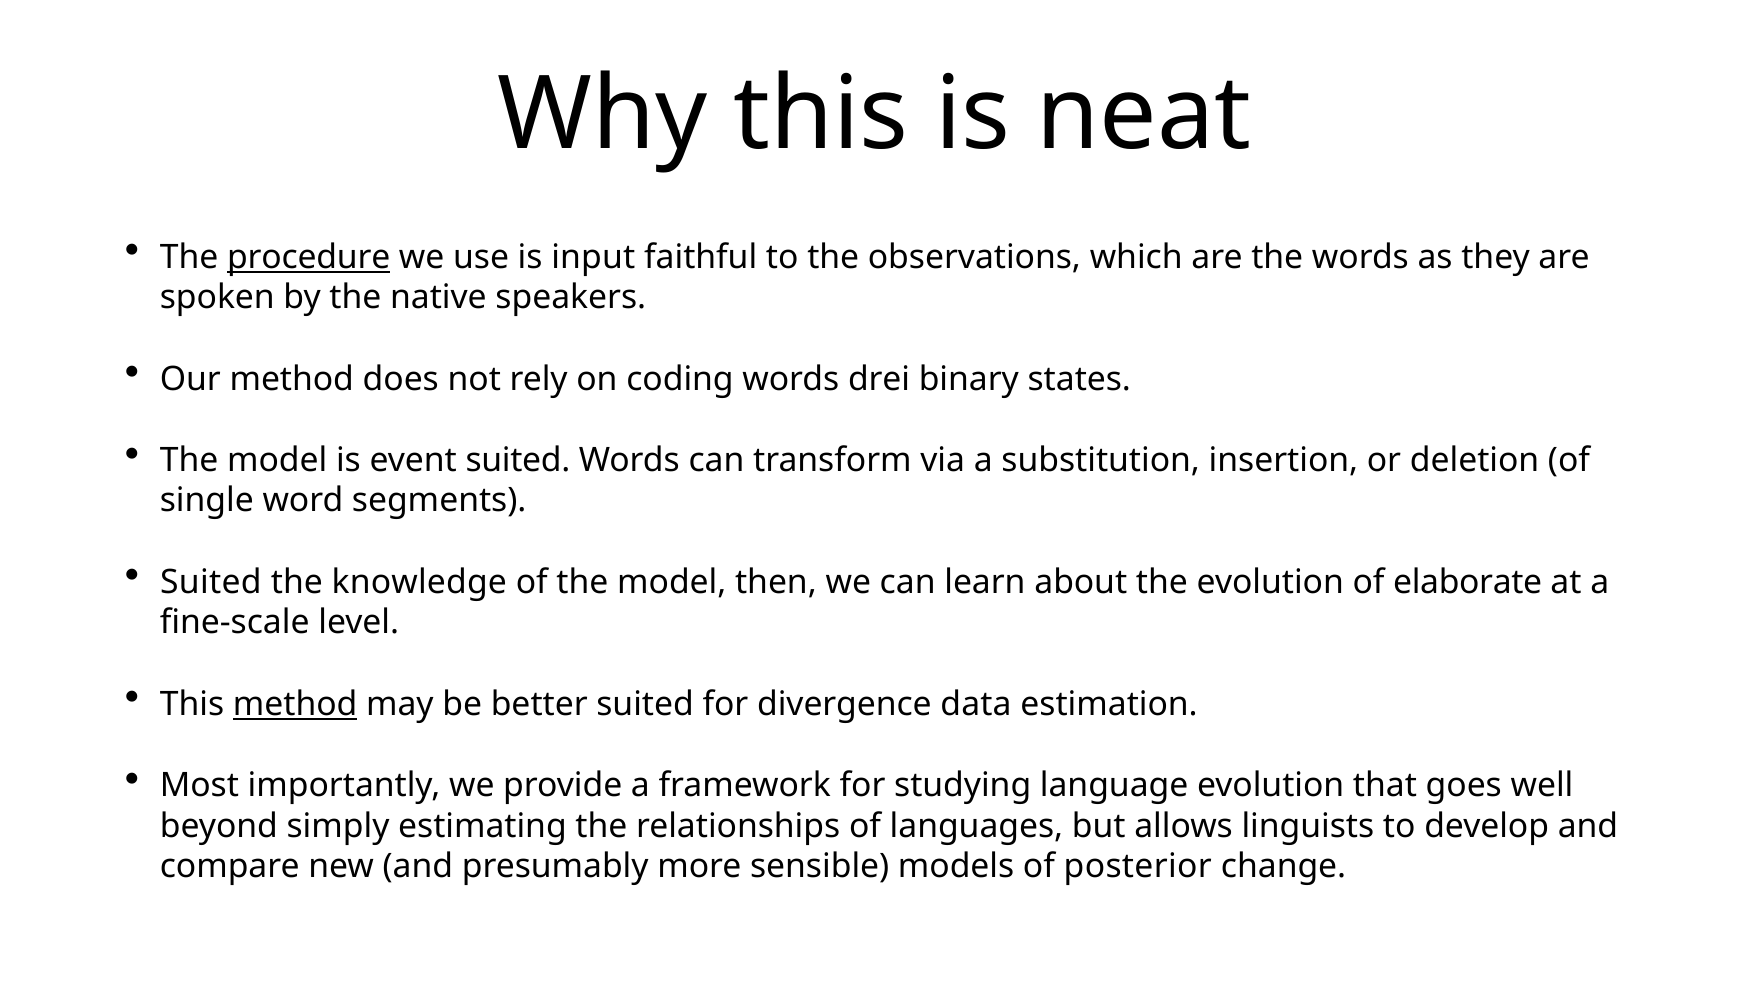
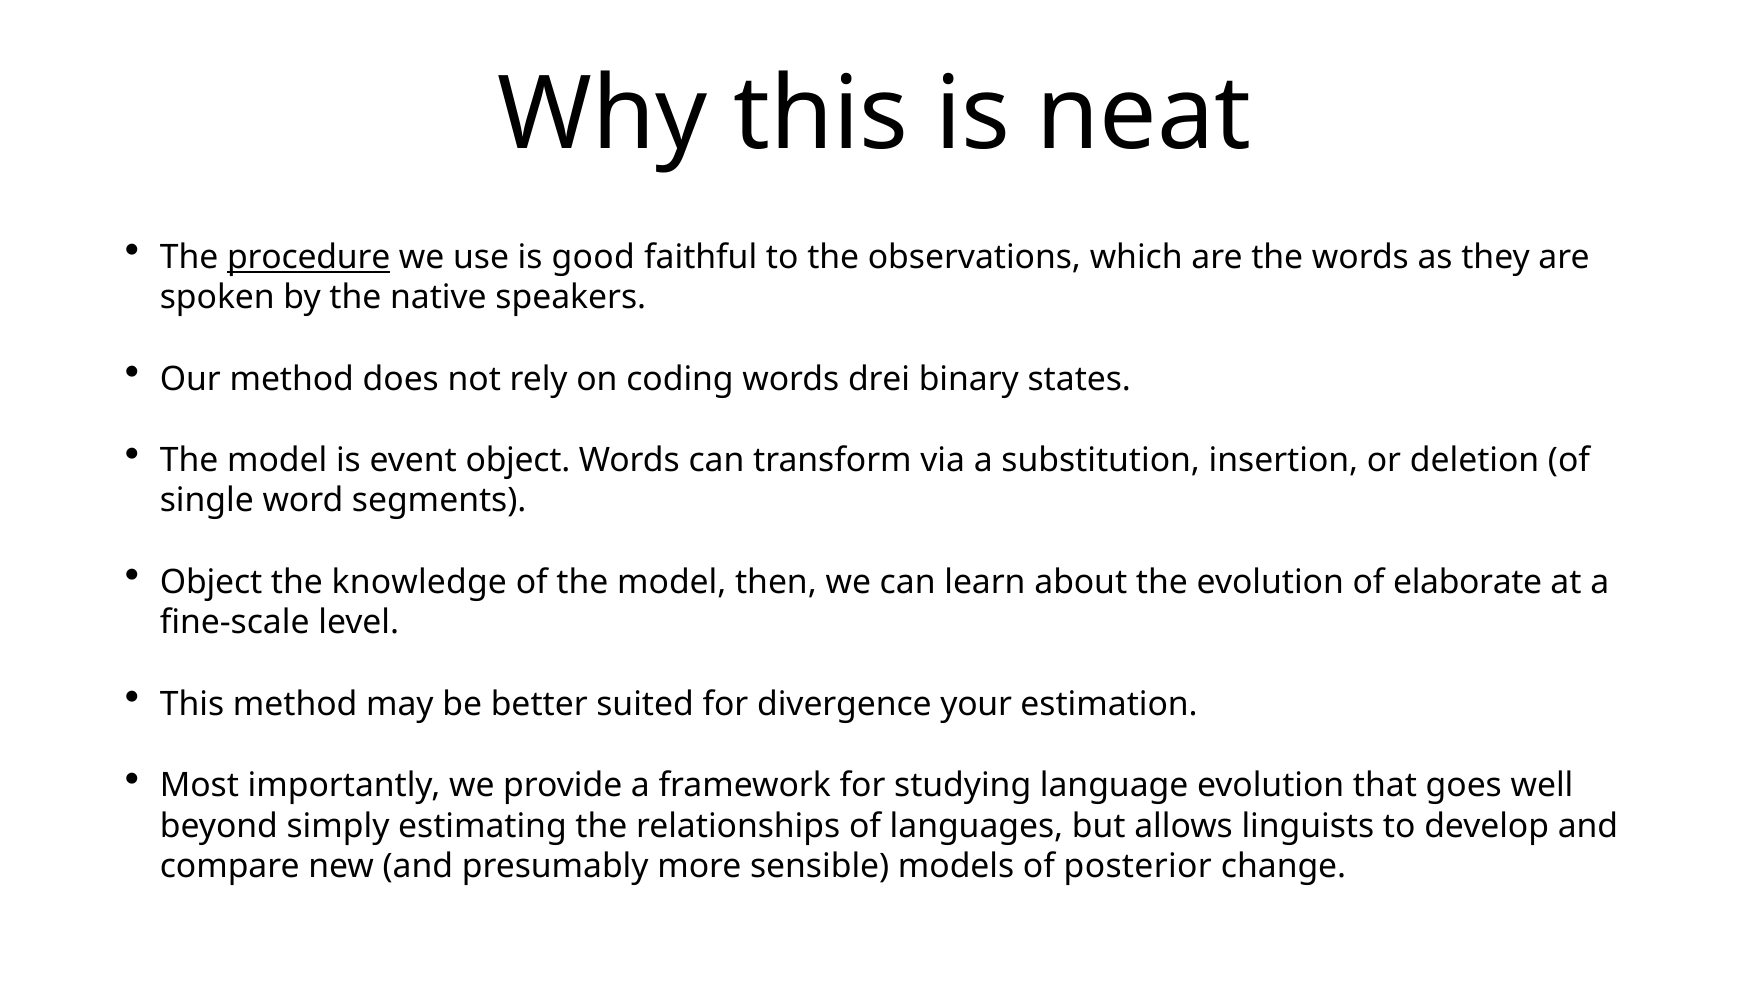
input: input -> good
event suited: suited -> object
Suited at (211, 582): Suited -> Object
method at (295, 704) underline: present -> none
data: data -> your
